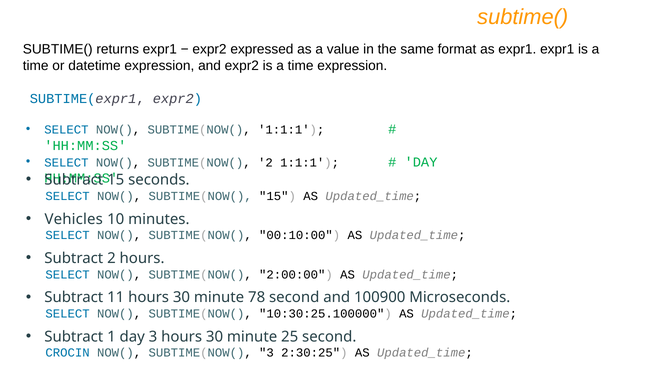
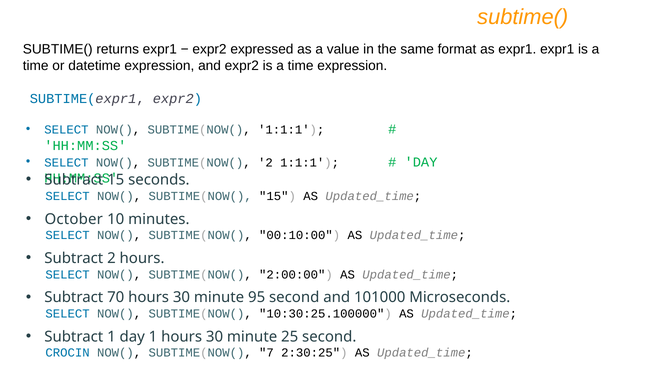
Vehicles: Vehicles -> October
11: 11 -> 70
78: 78 -> 95
100900: 100900 -> 101000
day 3: 3 -> 1
SUBTIME(NOW( 3: 3 -> 7
